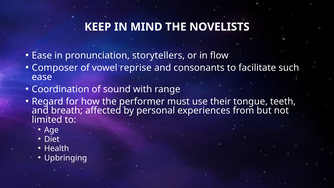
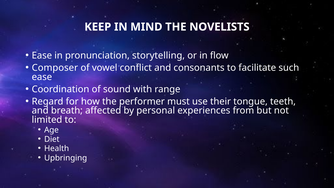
storytellers: storytellers -> storytelling
reprise: reprise -> conflict
